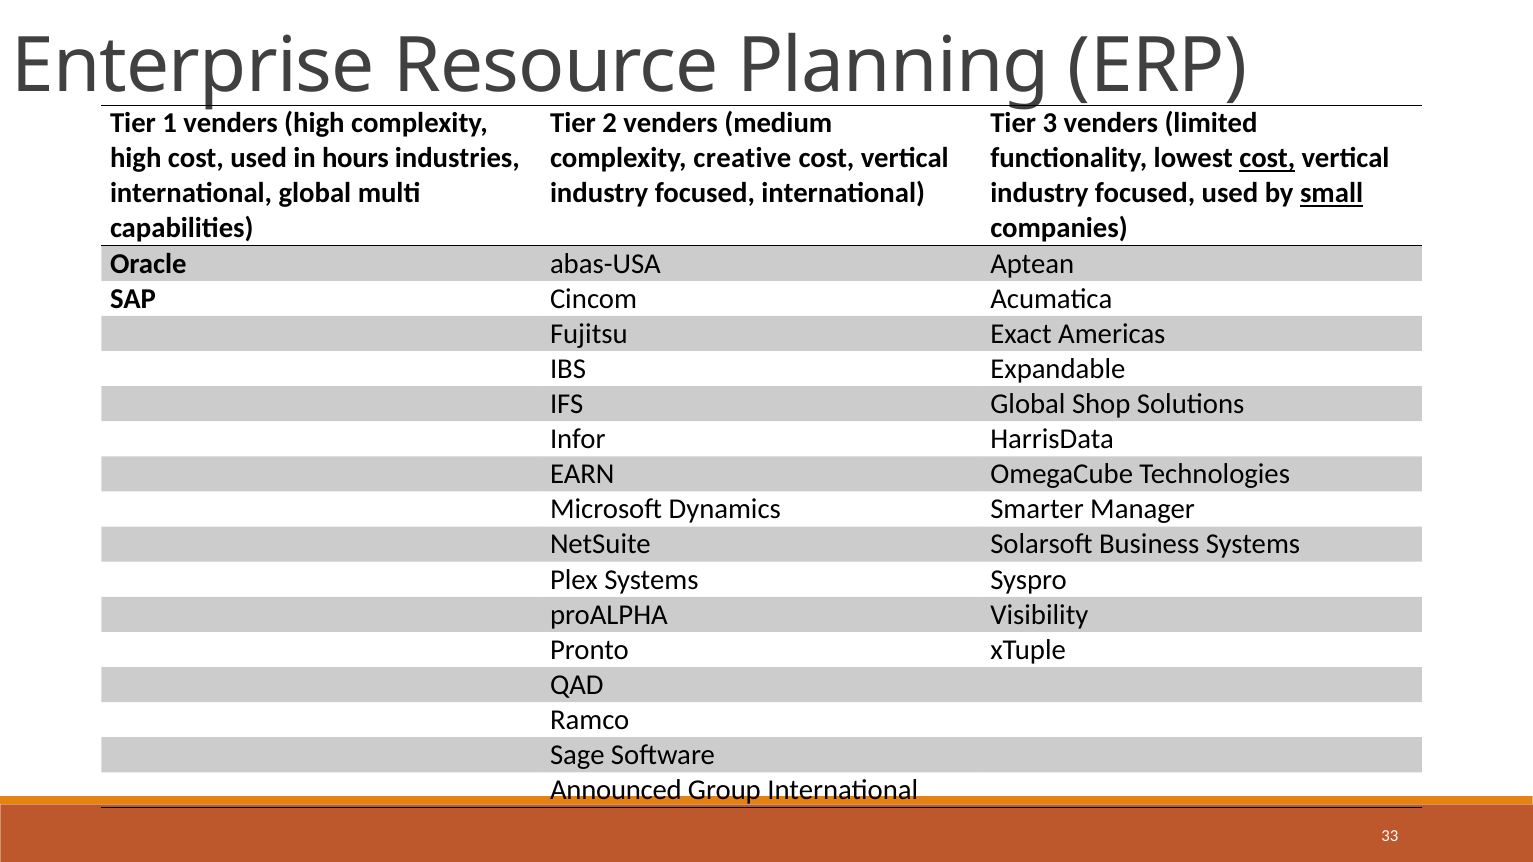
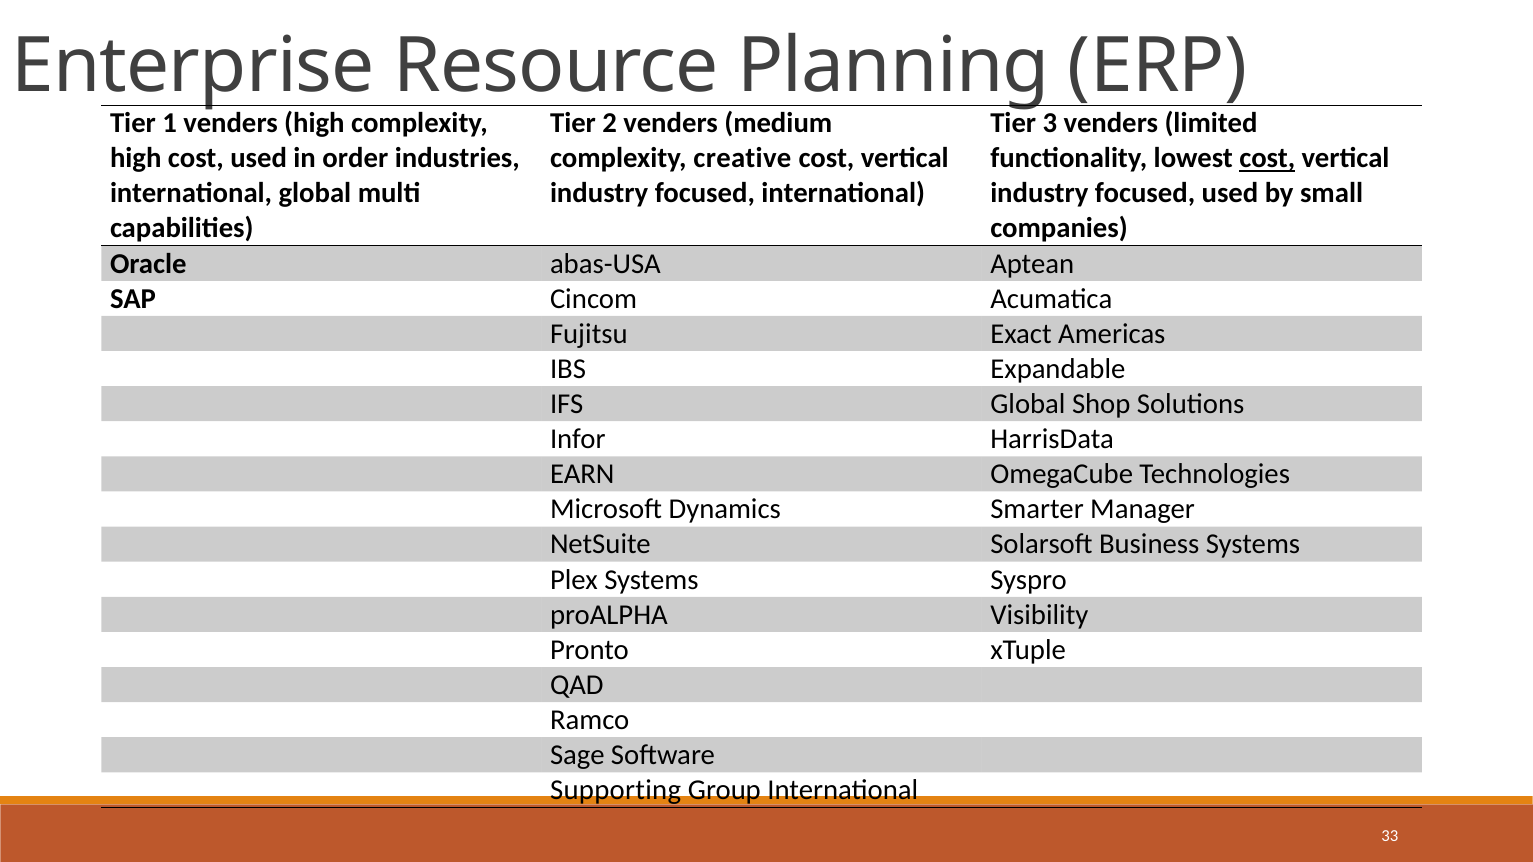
hours: hours -> order
small underline: present -> none
Announced: Announced -> Supporting
